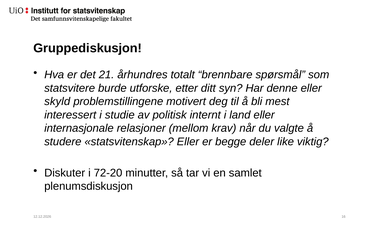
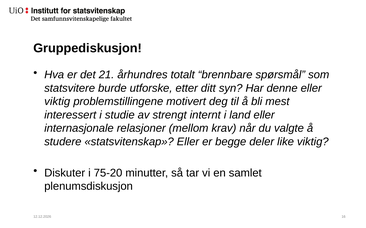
skyld at (57, 102): skyld -> viktig
politisk: politisk -> strengt
72-20: 72-20 -> 75-20
